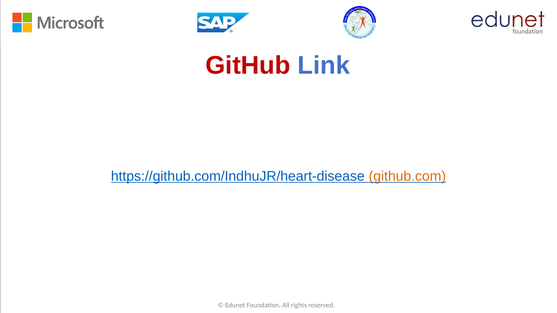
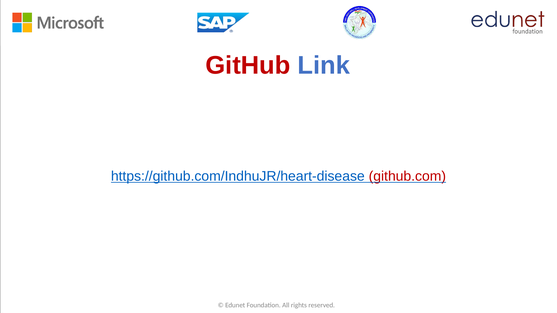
github.com colour: orange -> red
